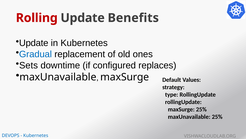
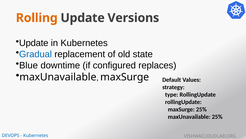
Rolling colour: red -> orange
Benefits: Benefits -> Versions
ones: ones -> state
Sets: Sets -> Blue
